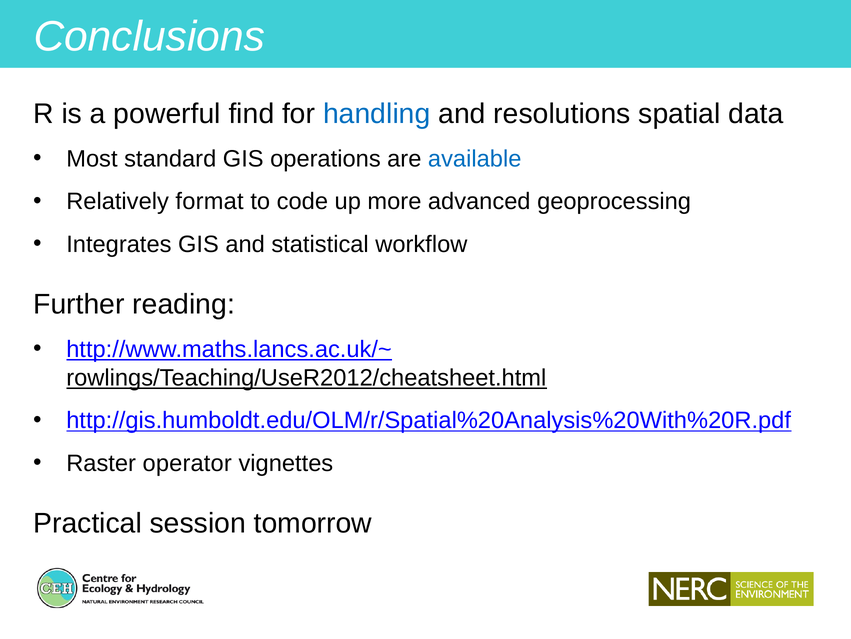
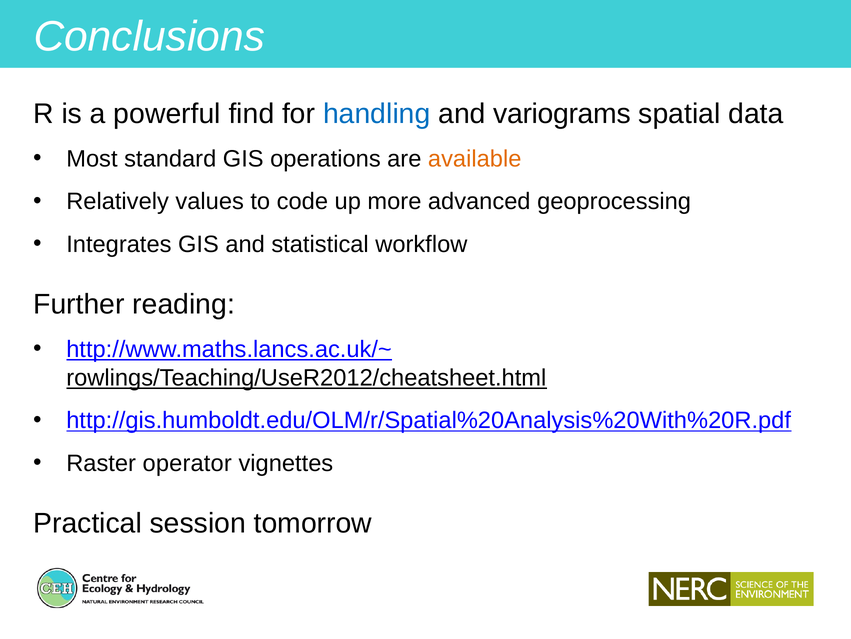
resolutions: resolutions -> variograms
available colour: blue -> orange
format: format -> values
